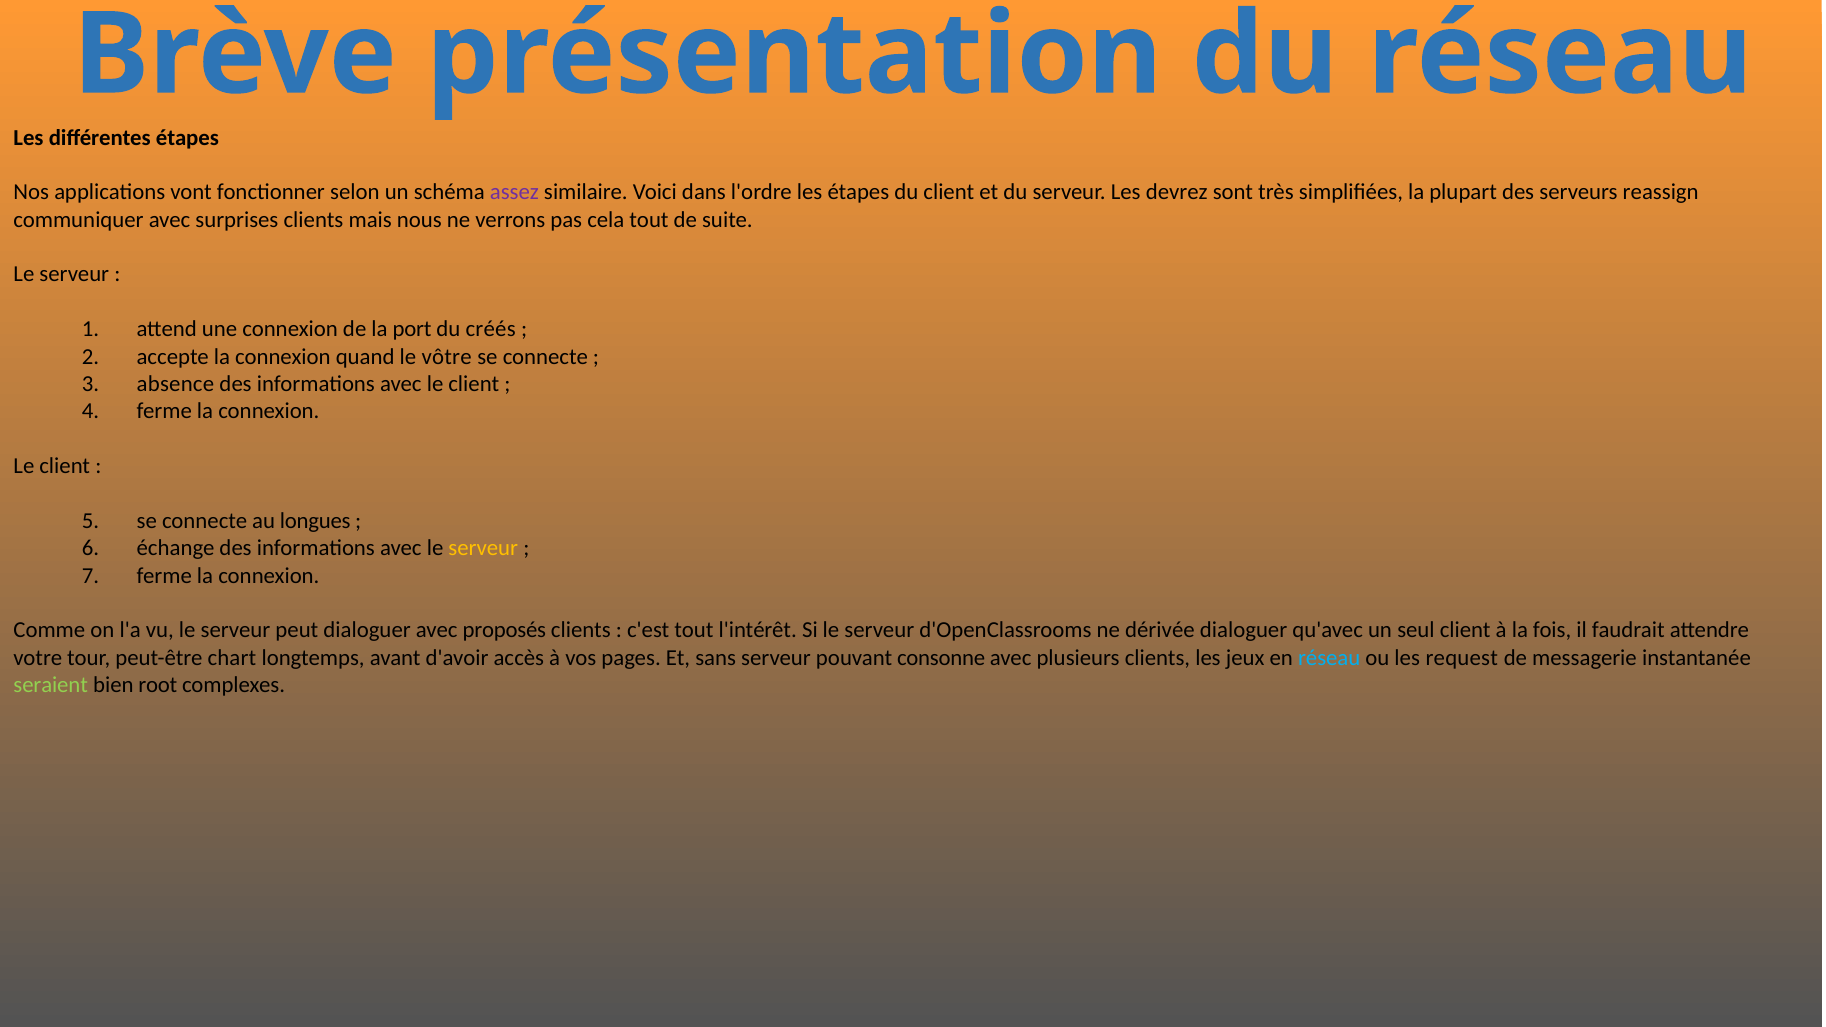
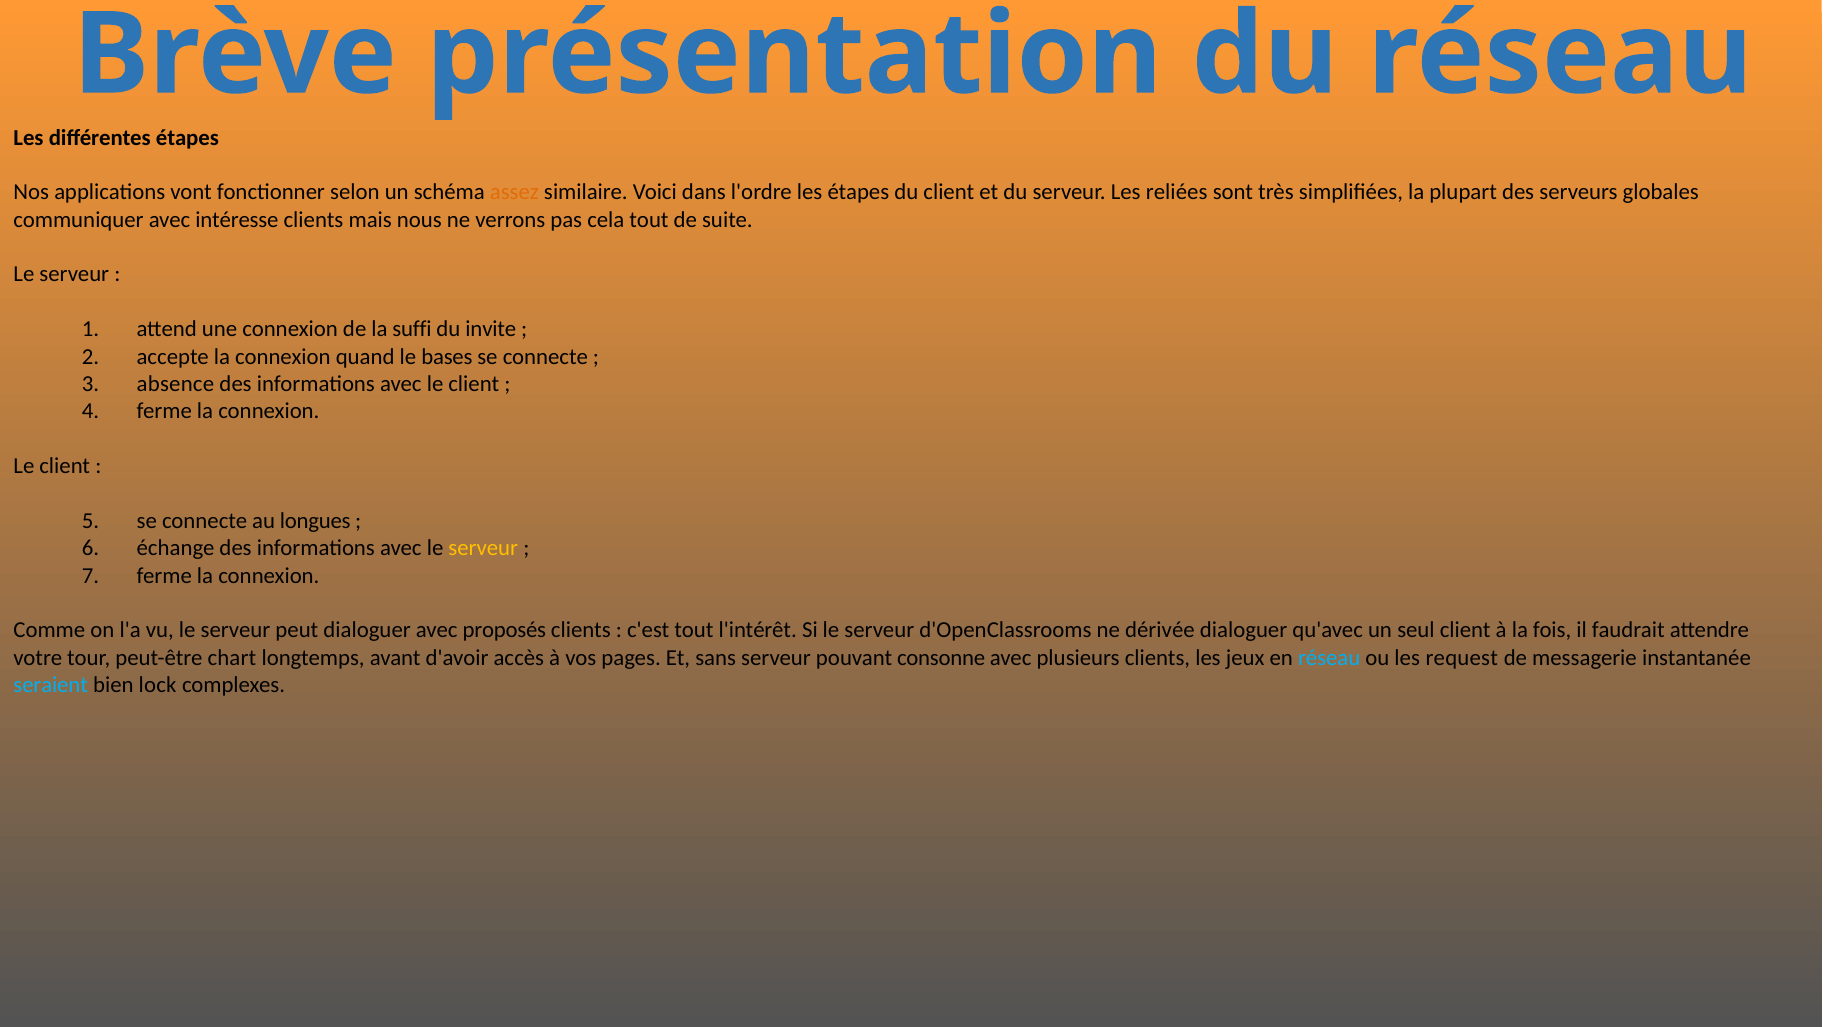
assez colour: purple -> orange
devrez: devrez -> reliées
reassign: reassign -> globales
surprises: surprises -> intéresse
port: port -> suffi
créés: créés -> invite
vôtre: vôtre -> bases
seraient colour: light green -> light blue
root: root -> lock
